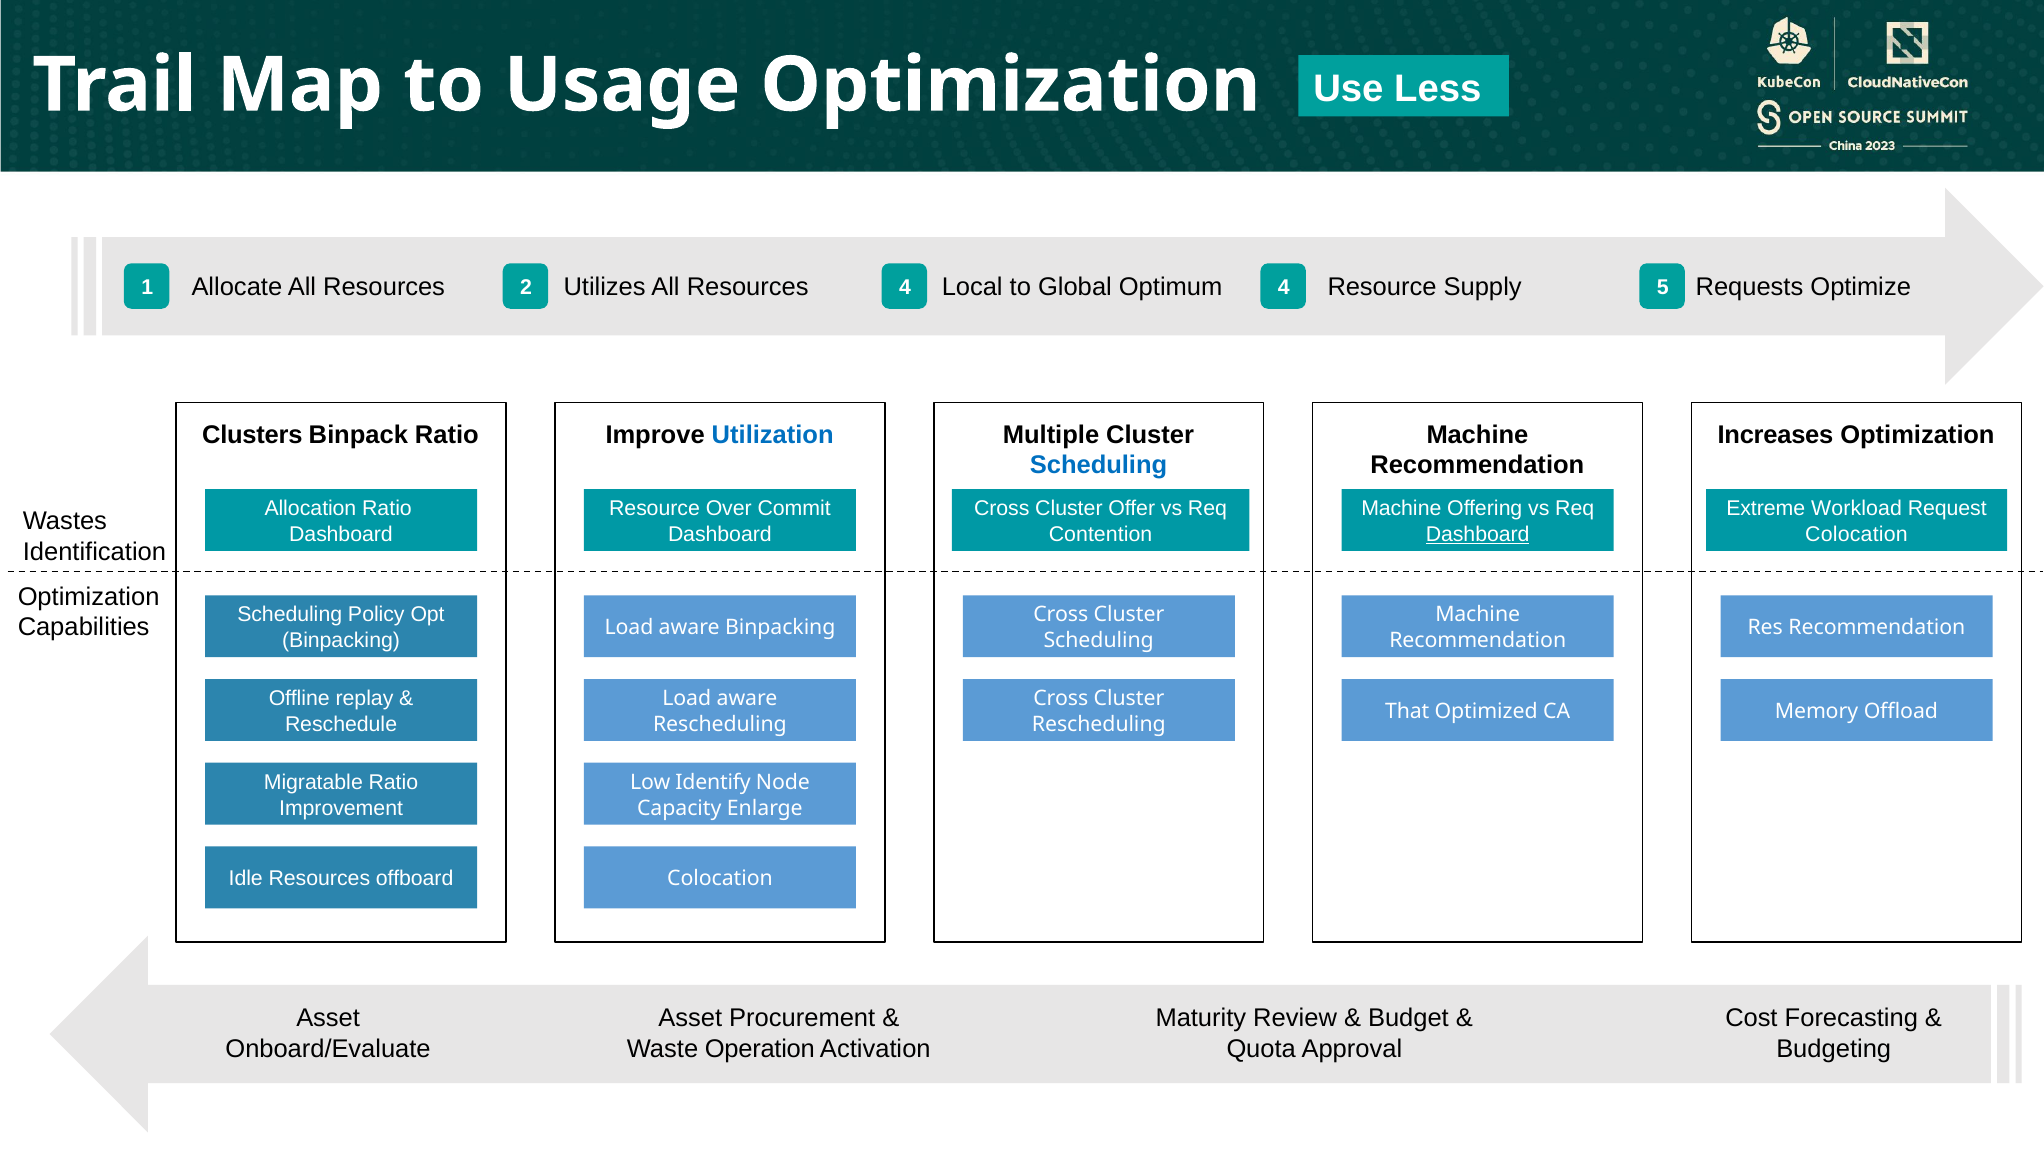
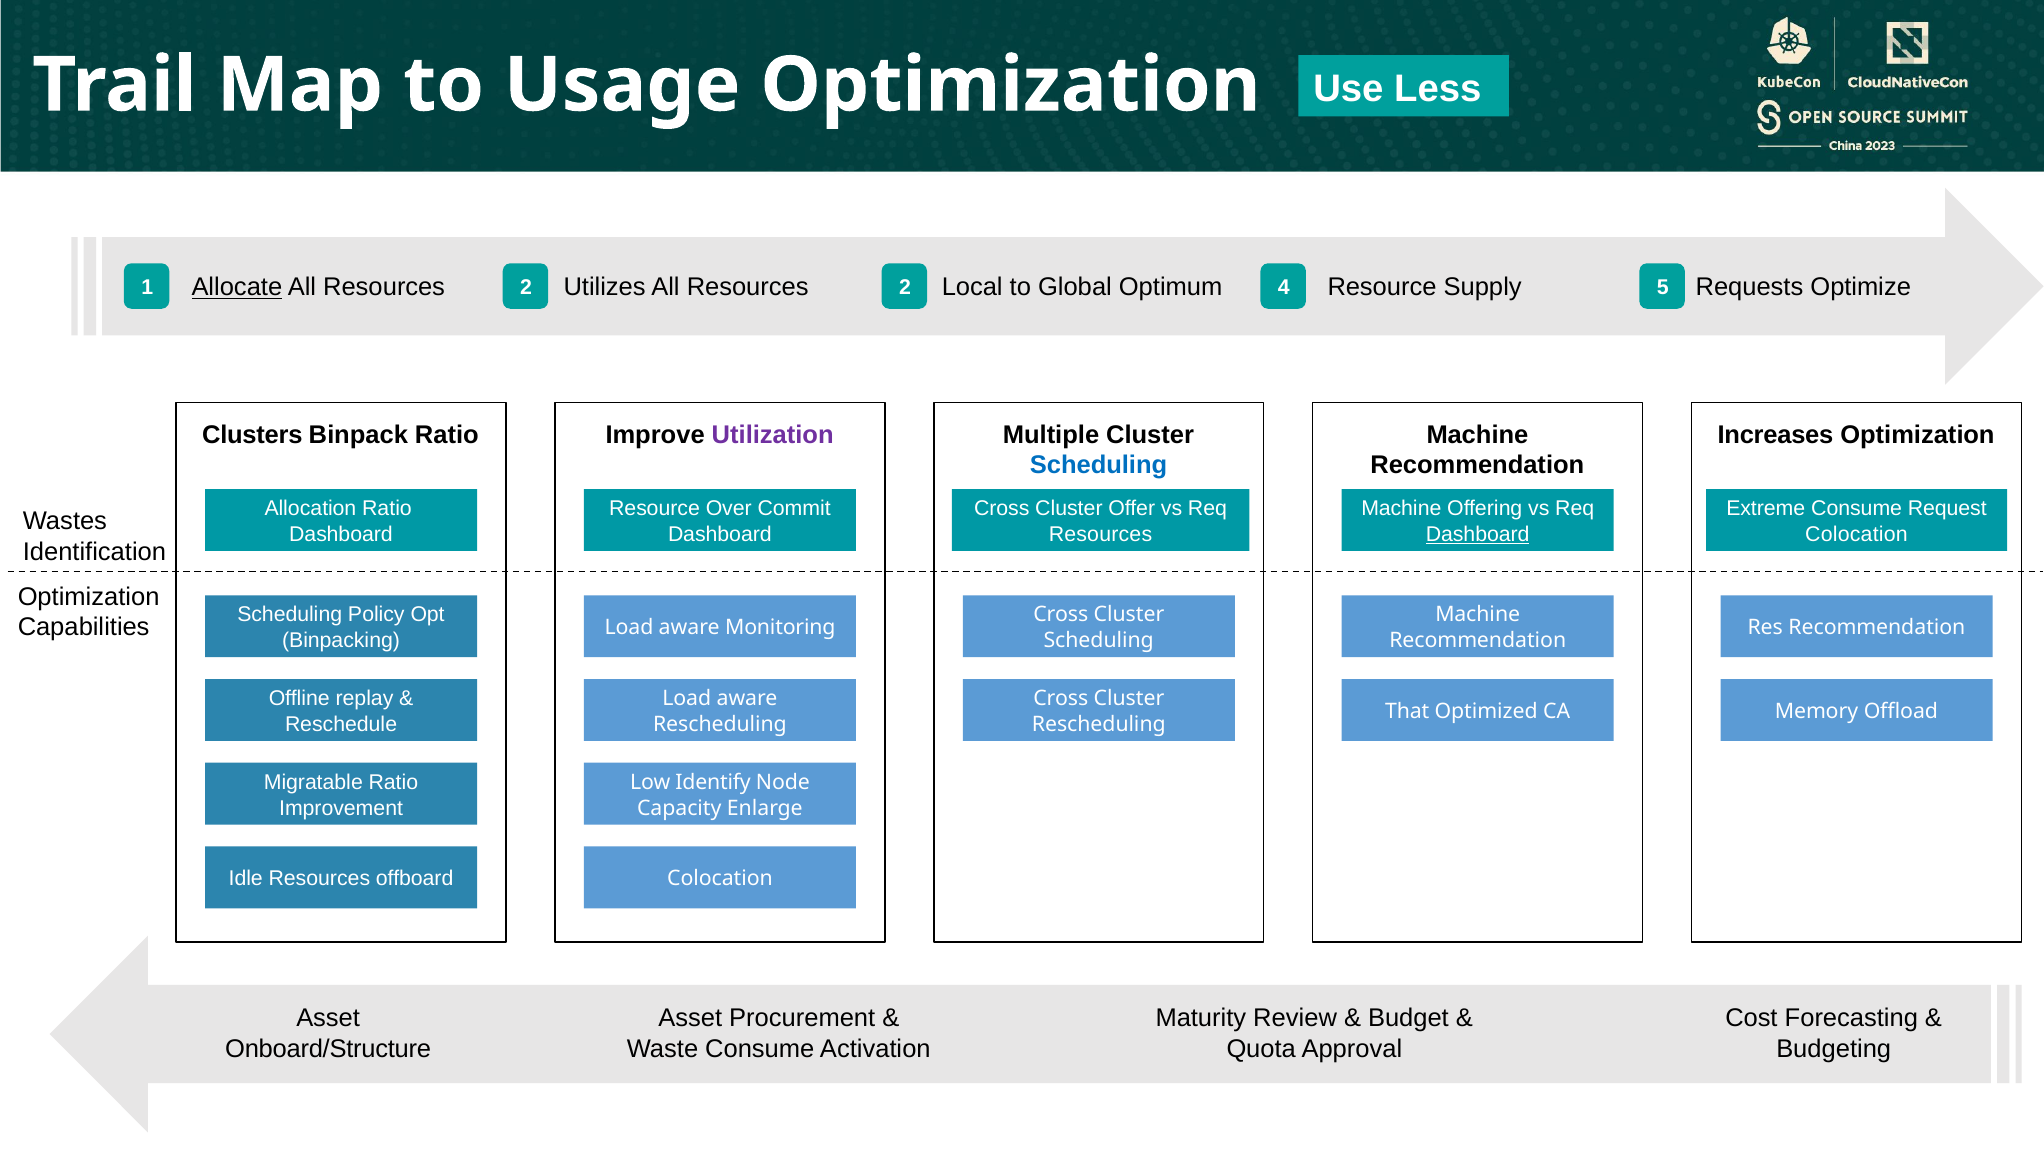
Allocate underline: none -> present
2 4: 4 -> 2
Utilization colour: blue -> purple
Extreme Workload: Workload -> Consume
Contention at (1101, 534): Contention -> Resources
aware Binpacking: Binpacking -> Monitoring
Waste Operation: Operation -> Consume
Onboard/Evaluate: Onboard/Evaluate -> Onboard/Structure
